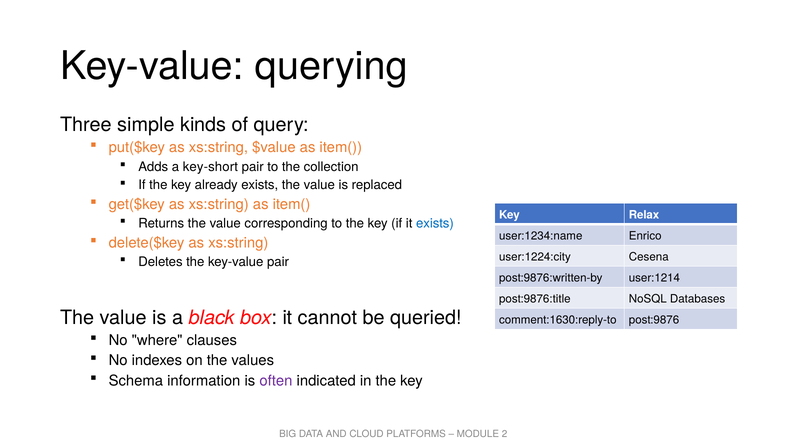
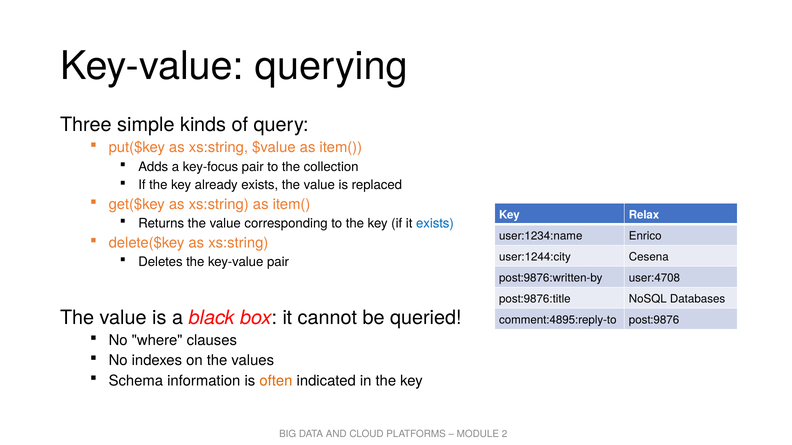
key-short: key-short -> key-focus
user:1224:city: user:1224:city -> user:1244:city
user:1214: user:1214 -> user:4708
comment:1630:reply-to: comment:1630:reply-to -> comment:4895:reply-to
often colour: purple -> orange
